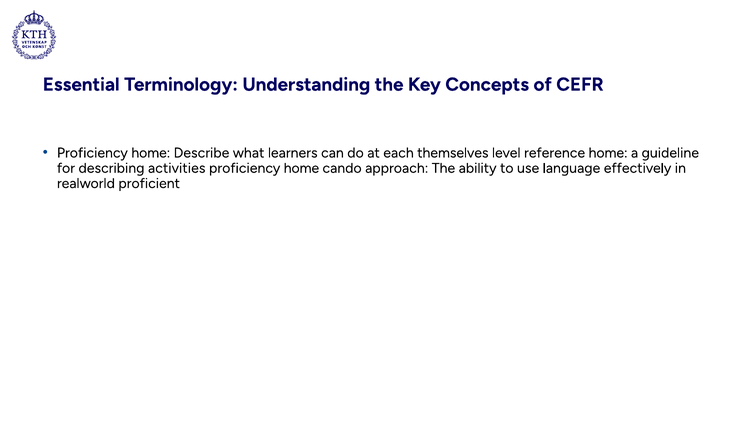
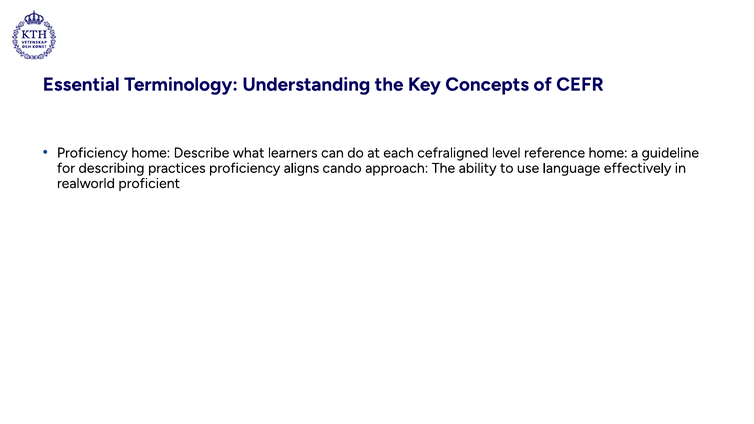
themselves: themselves -> cefraligned
activities: activities -> practices
home at (301, 168): home -> aligns
